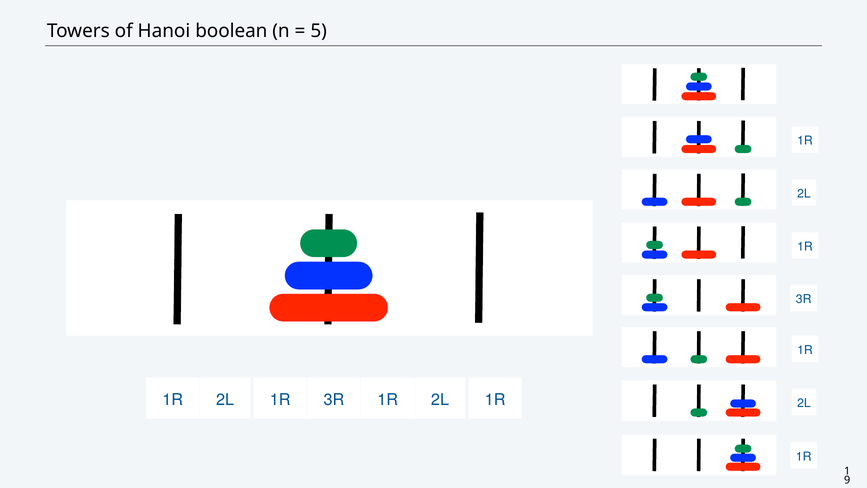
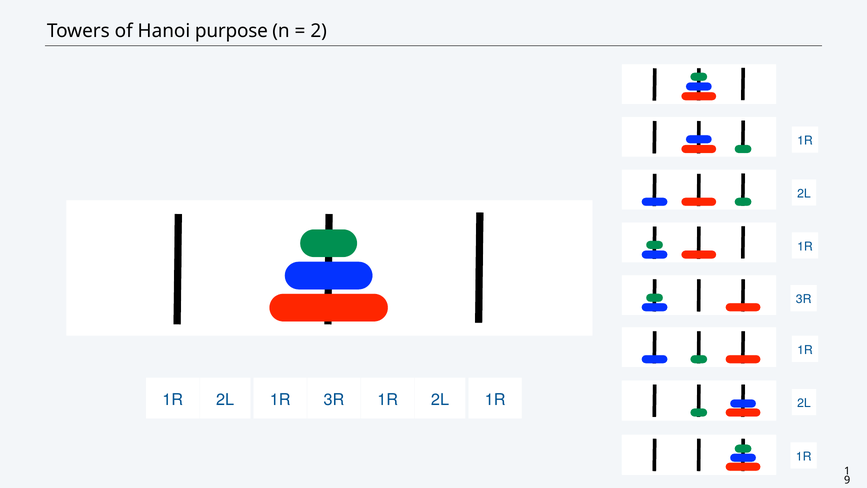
boolean: boolean -> purpose
5: 5 -> 2
